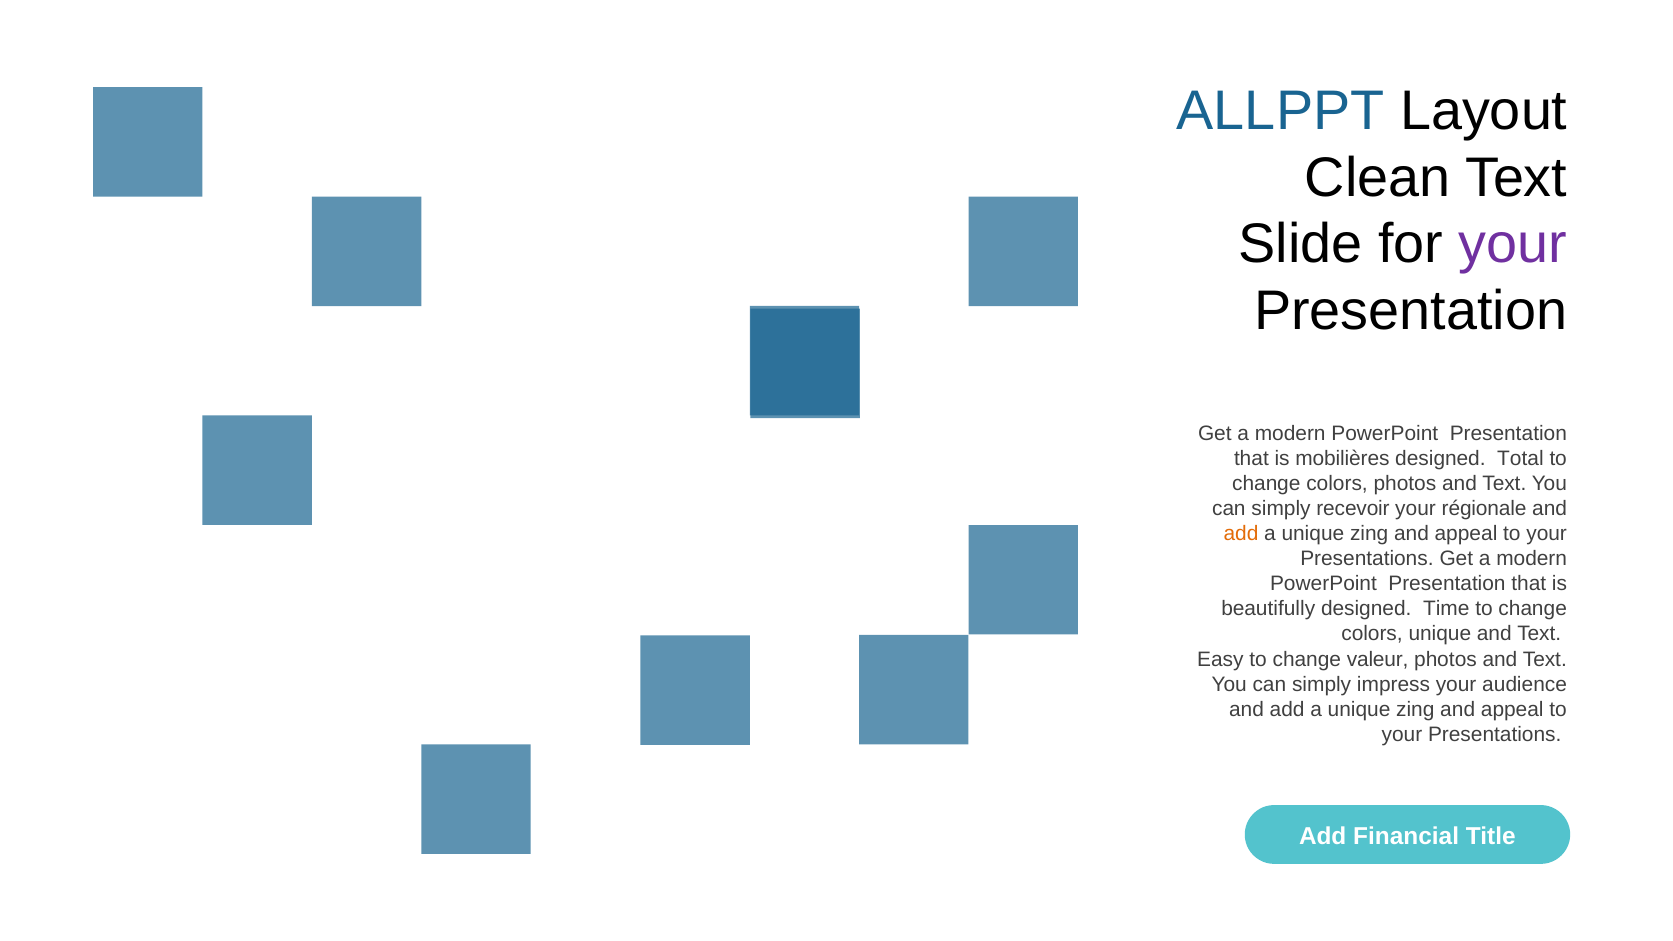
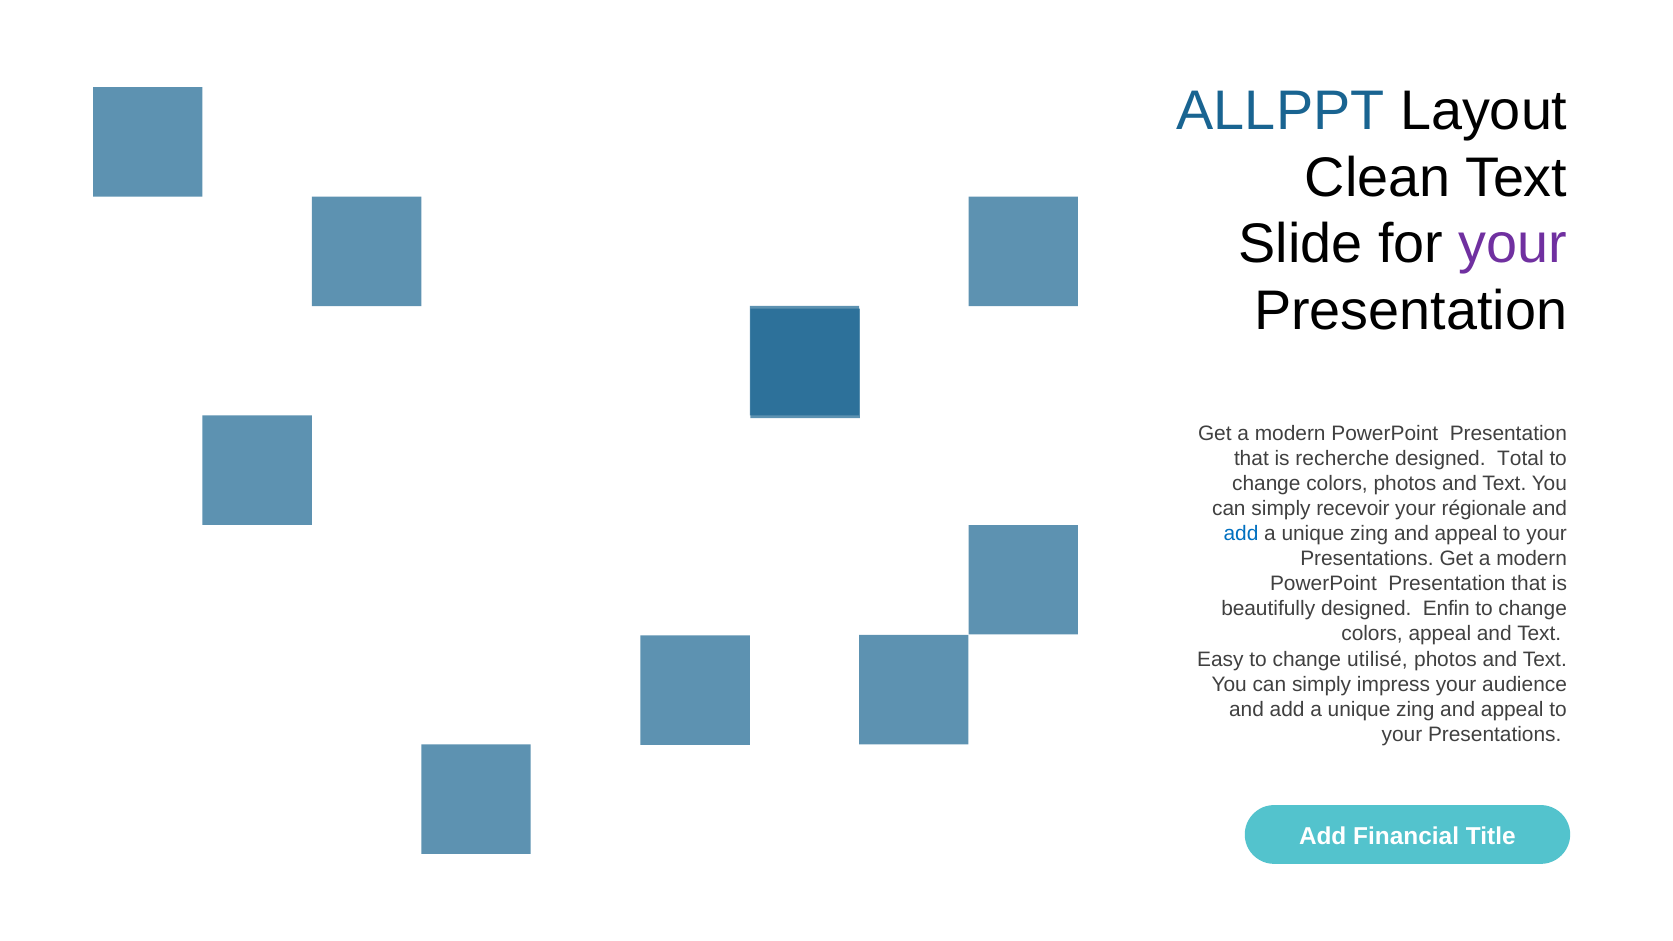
mobilières: mobilières -> recherche
add at (1241, 534) colour: orange -> blue
Time: Time -> Enfin
colors unique: unique -> appeal
valeur: valeur -> utilisé
